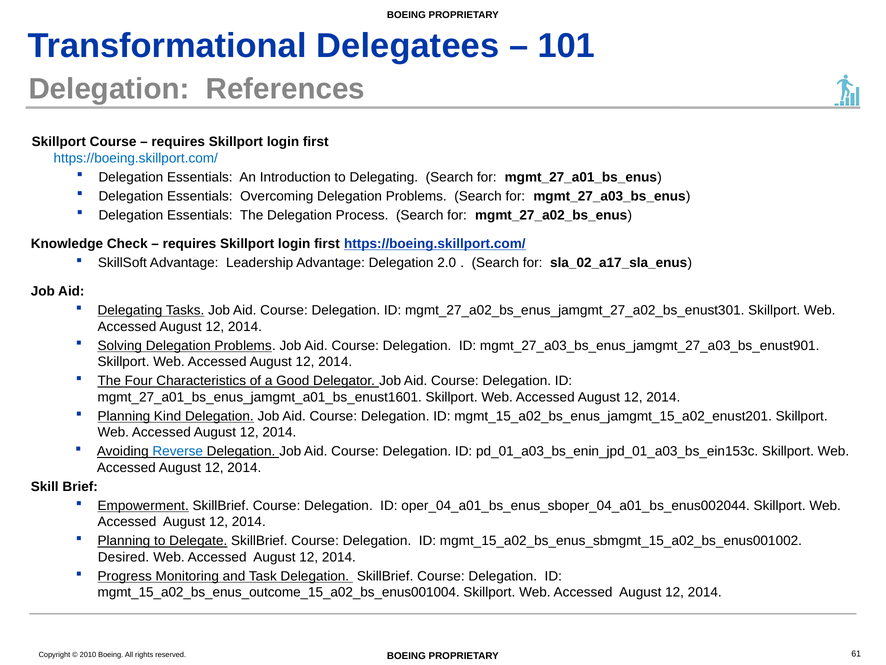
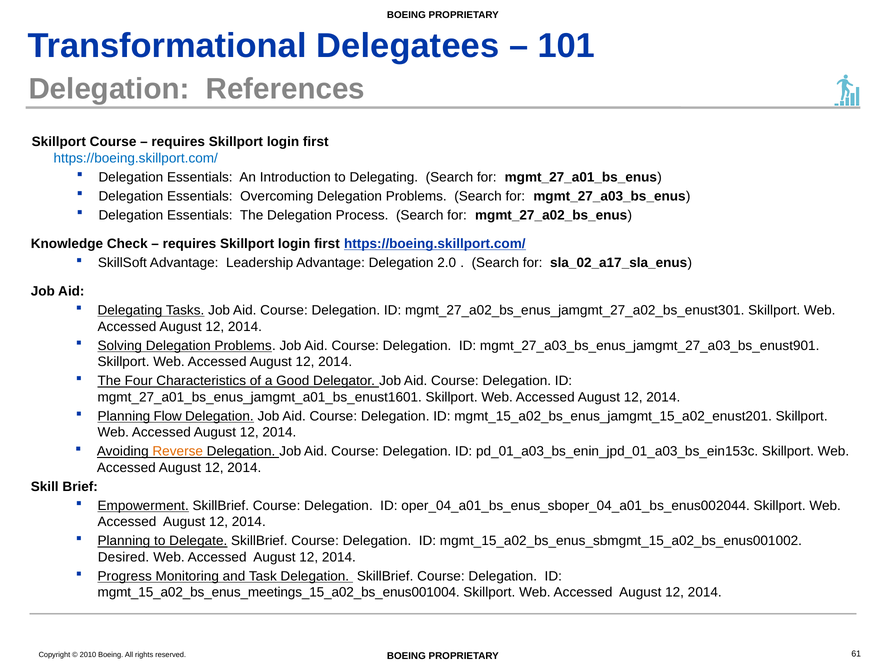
Kind: Kind -> Flow
Reverse colour: blue -> orange
mgmt_15_a02_bs_enus_outcome_15_a02_bs_enus001004: mgmt_15_a02_bs_enus_outcome_15_a02_bs_enus001004 -> mgmt_15_a02_bs_enus_meetings_15_a02_bs_enus001004
